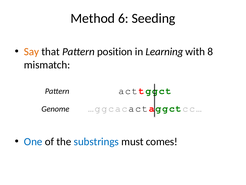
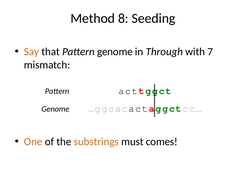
6: 6 -> 8
that Pattern position: position -> genome
Learning: Learning -> Through
8: 8 -> 7
One colour: blue -> orange
substrings colour: blue -> orange
